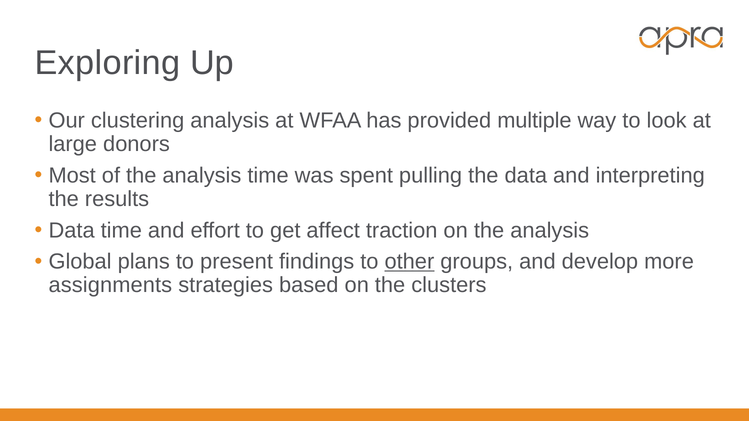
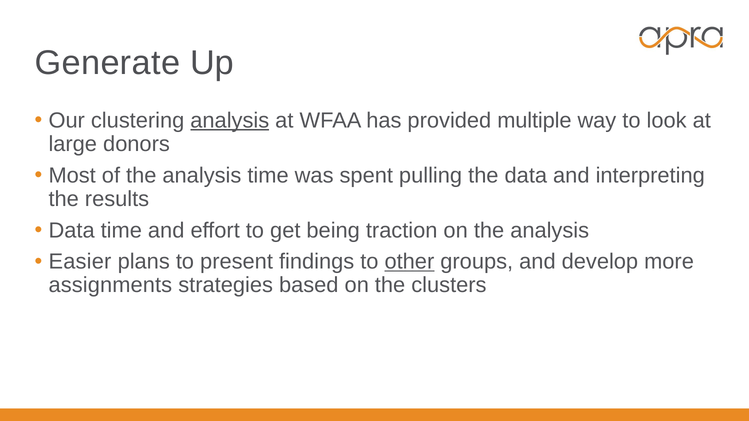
Exploring: Exploring -> Generate
analysis at (230, 121) underline: none -> present
affect: affect -> being
Global: Global -> Easier
